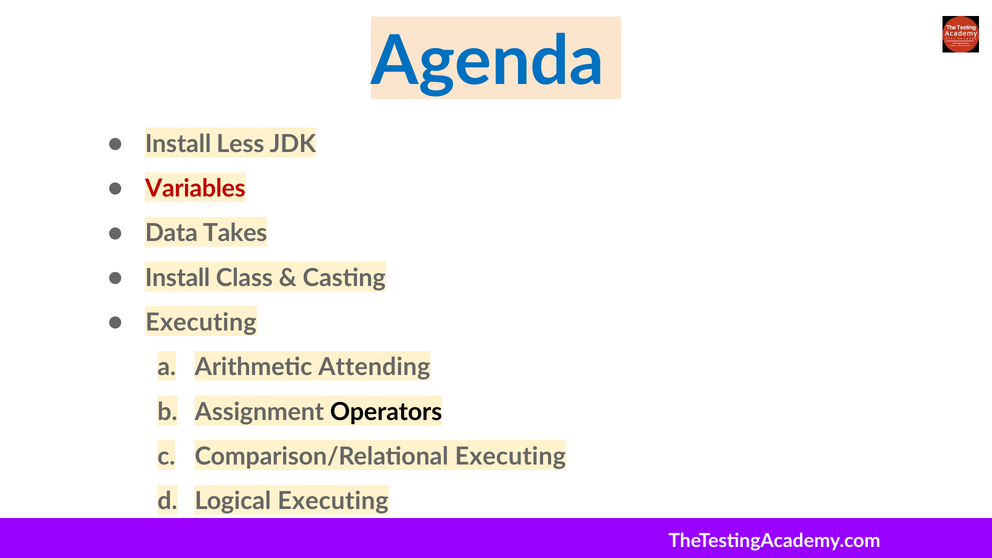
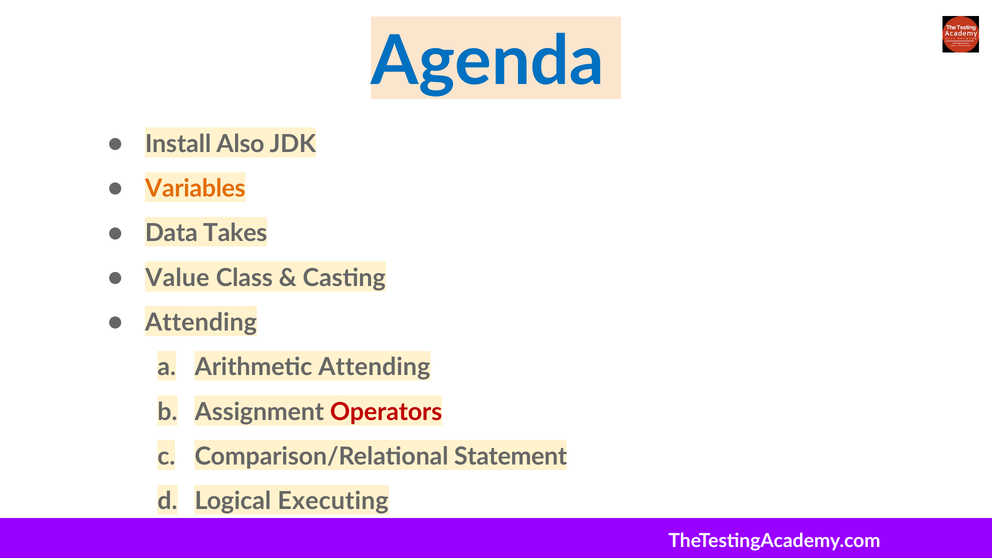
Less: Less -> Also
Variables colour: red -> orange
Install at (178, 278): Install -> Value
Executing at (201, 323): Executing -> Attending
Operators colour: black -> red
Comparison/Relational Executing: Executing -> Statement
